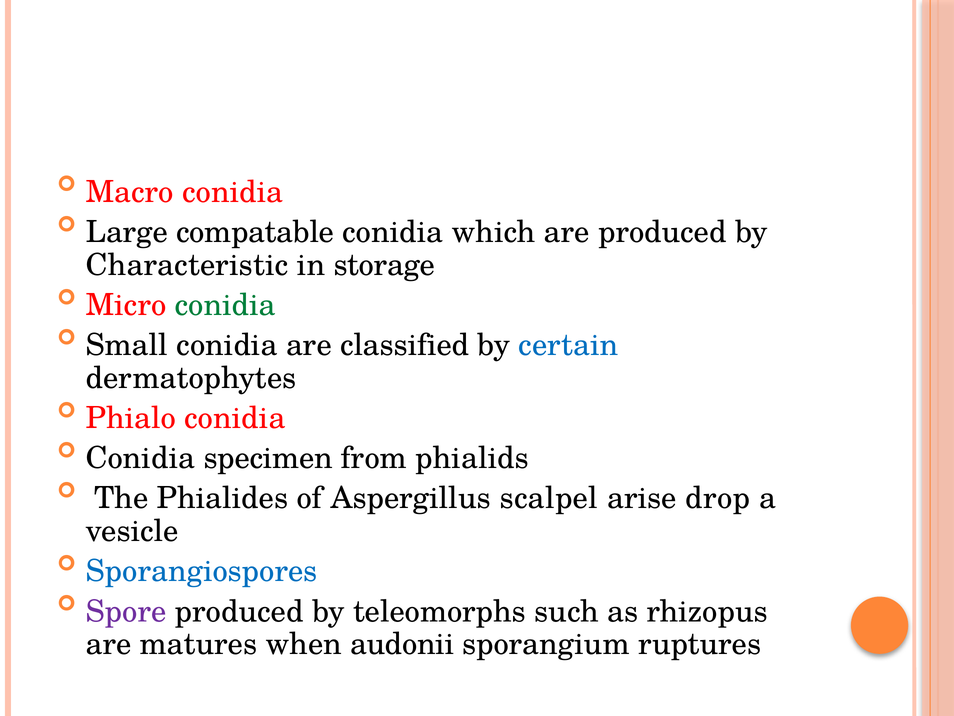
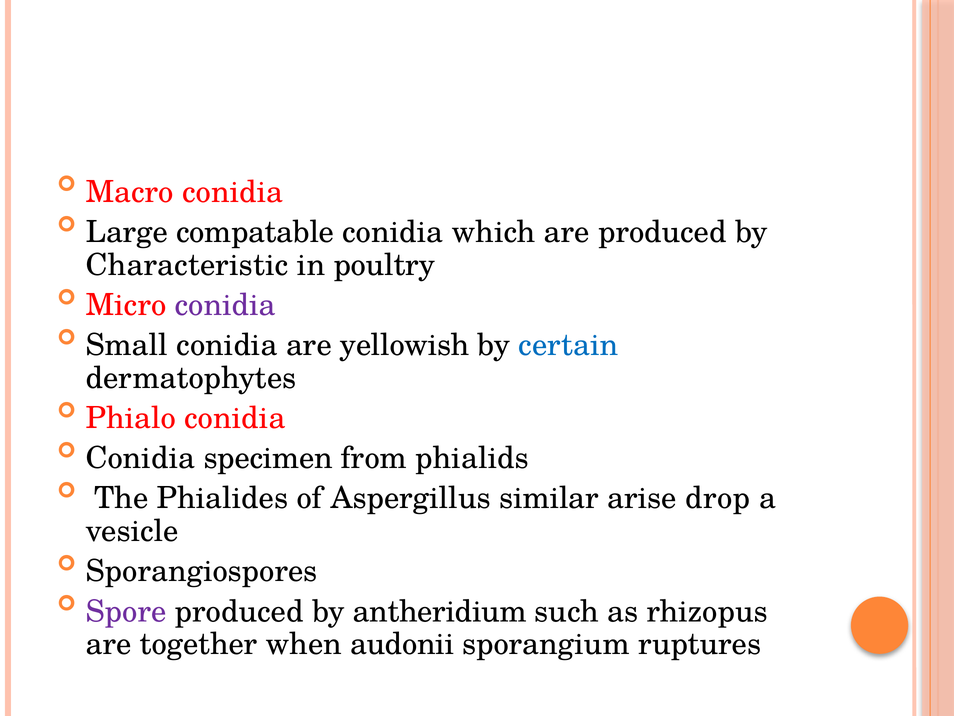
storage: storage -> poultry
conidia at (225, 305) colour: green -> purple
classified: classified -> yellowish
scalpel: scalpel -> similar
Sporangiospores colour: blue -> black
teleomorphs: teleomorphs -> antheridium
matures: matures -> together
